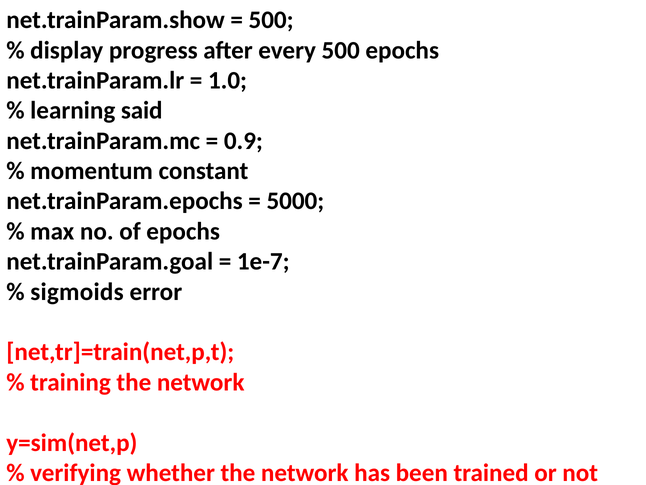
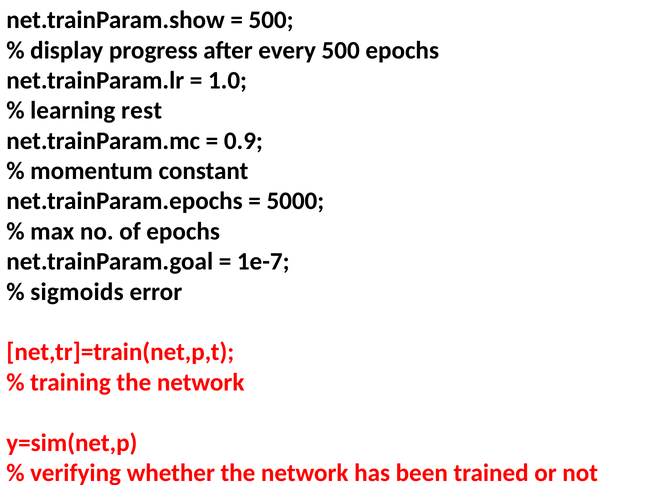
said: said -> rest
